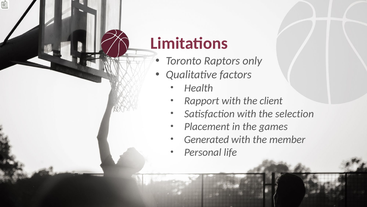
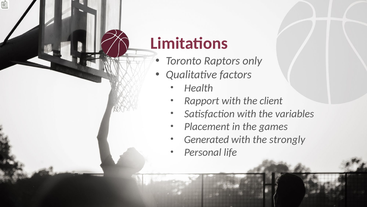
selection: selection -> variables
member: member -> strongly
